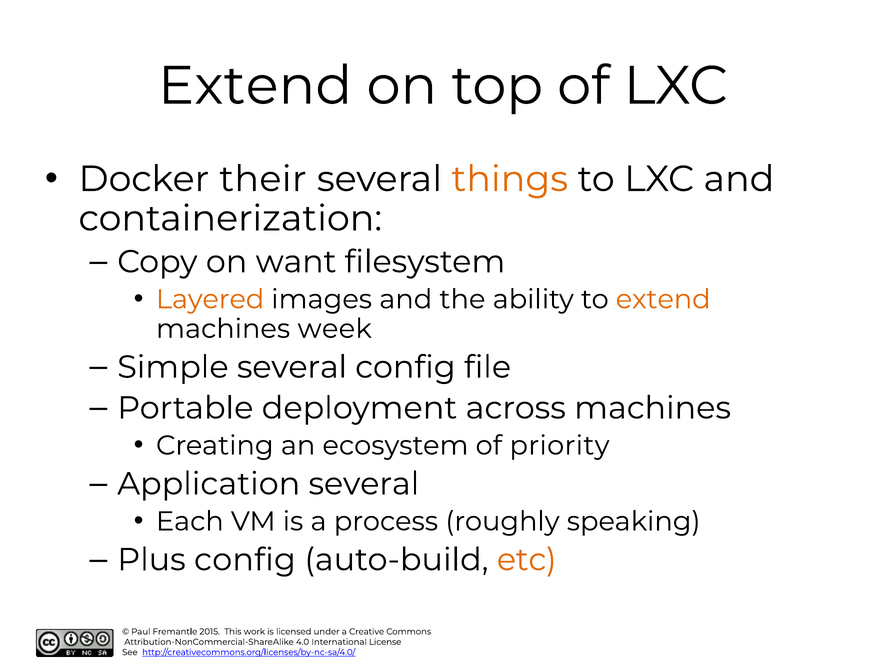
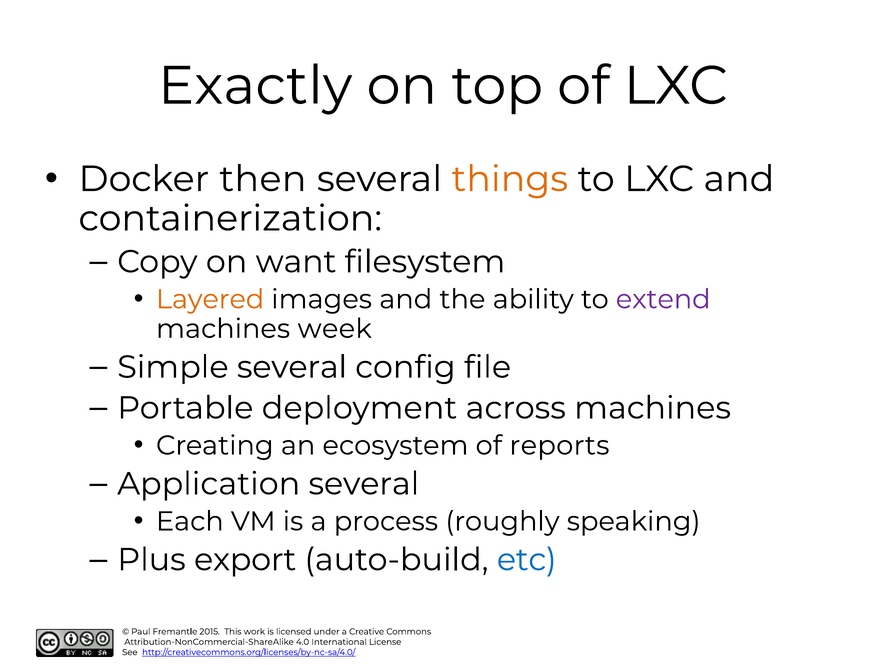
Extend at (255, 86): Extend -> Exactly
their: their -> then
extend at (663, 299) colour: orange -> purple
priority: priority -> reports
Plus config: config -> export
etc colour: orange -> blue
